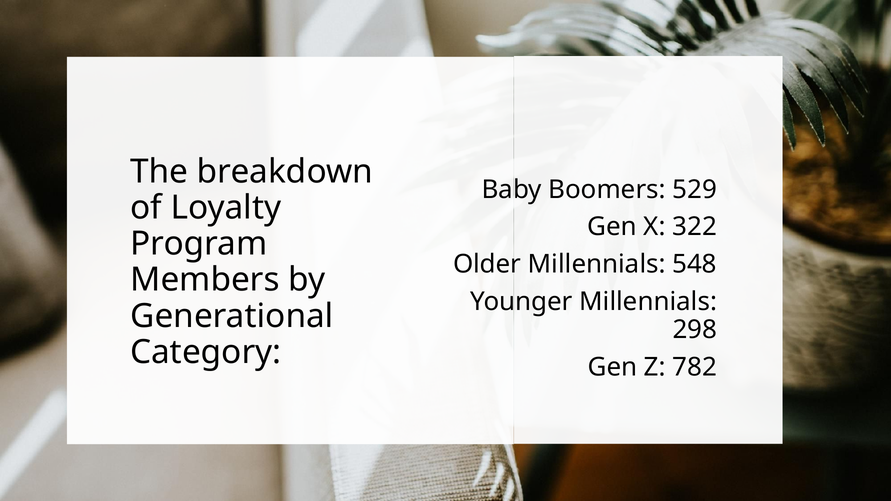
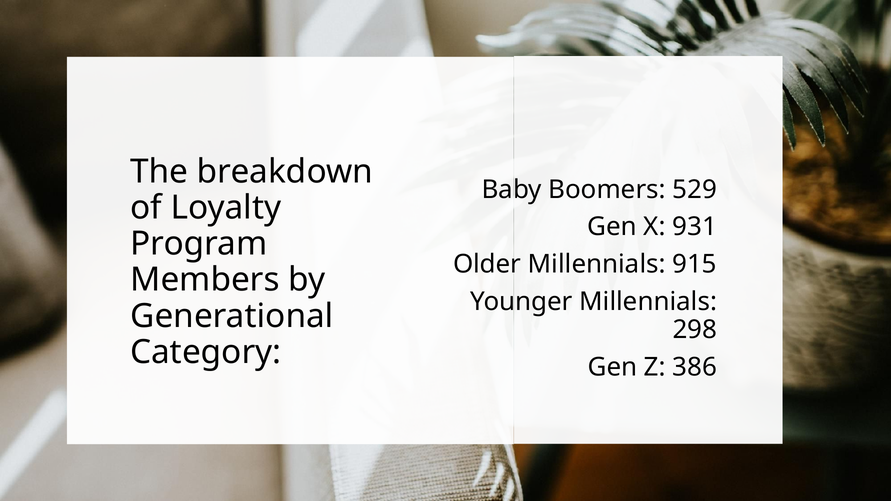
322: 322 -> 931
548: 548 -> 915
782: 782 -> 386
